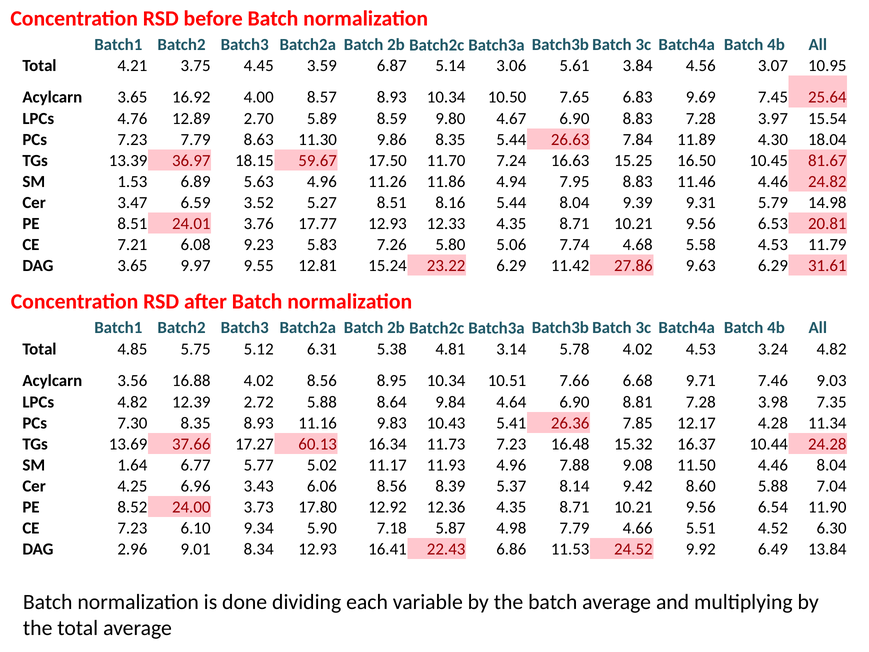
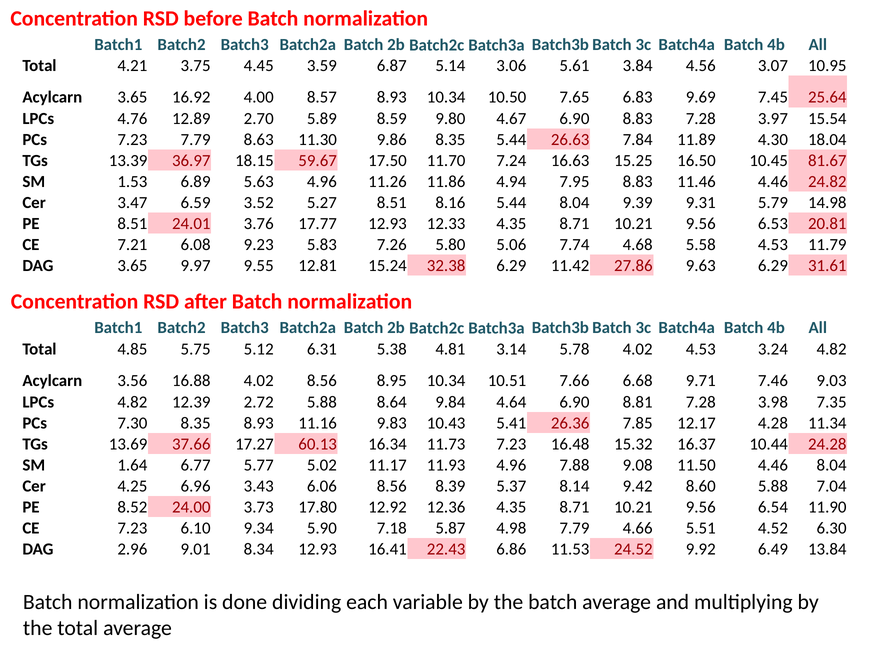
23.22: 23.22 -> 32.38
